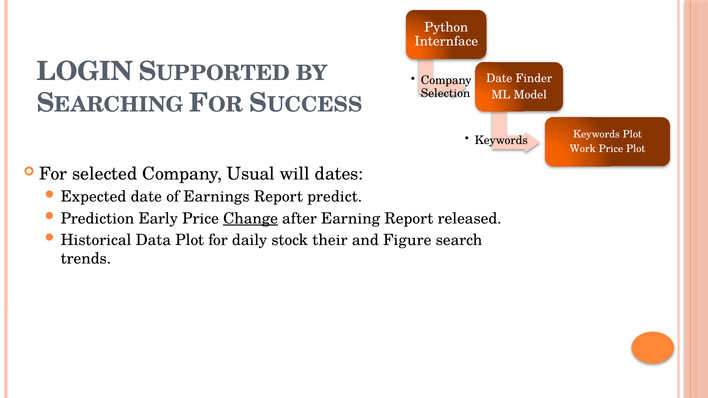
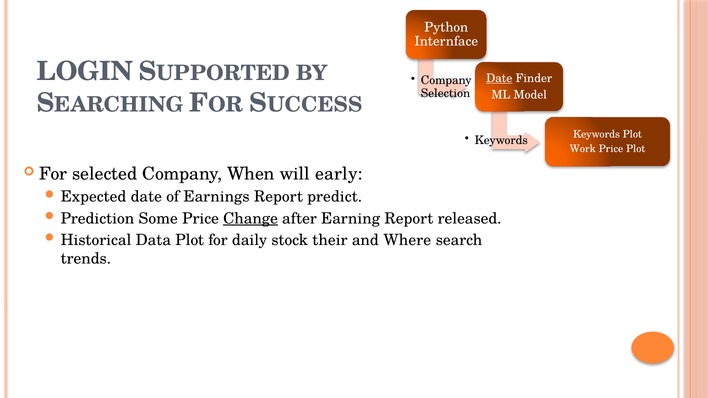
Date at (499, 78) underline: none -> present
Usual: Usual -> When
dates: dates -> early
Early: Early -> Some
Figure: Figure -> Where
